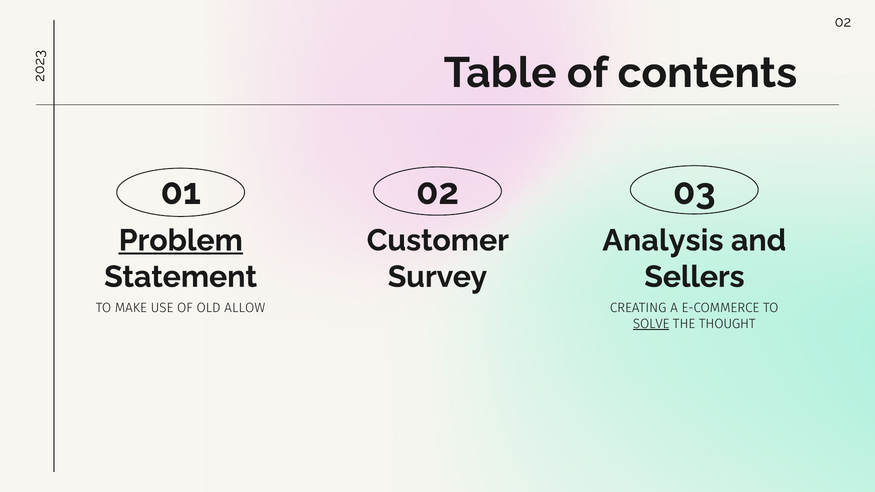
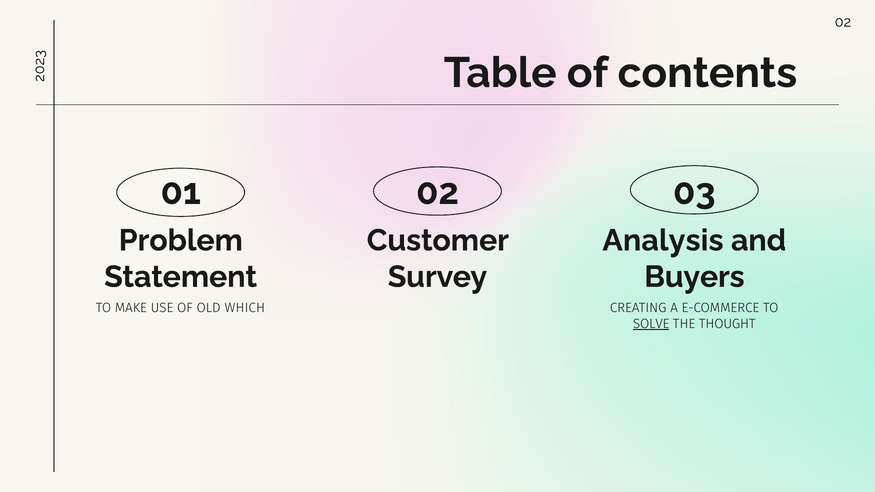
Problem underline: present -> none
Sellers: Sellers -> Buyers
ALLOW: ALLOW -> WHICH
